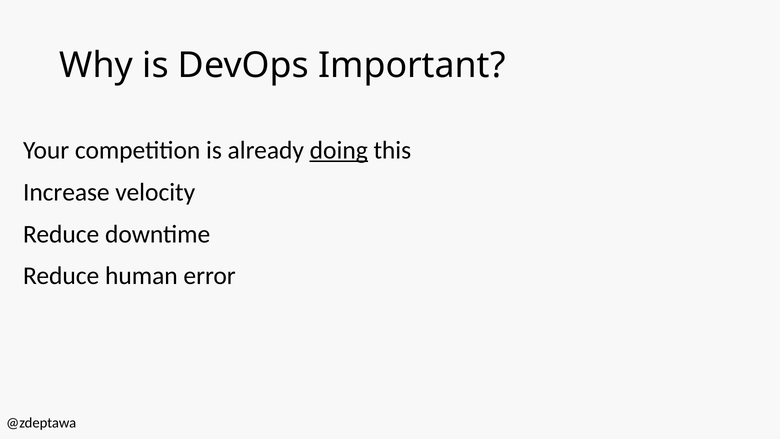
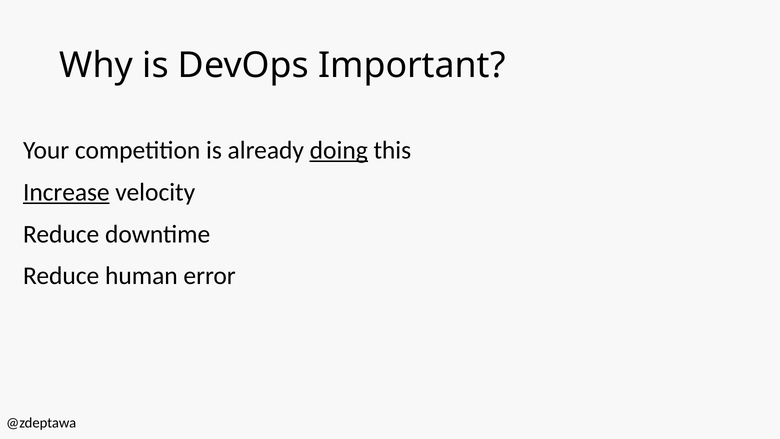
Increase underline: none -> present
